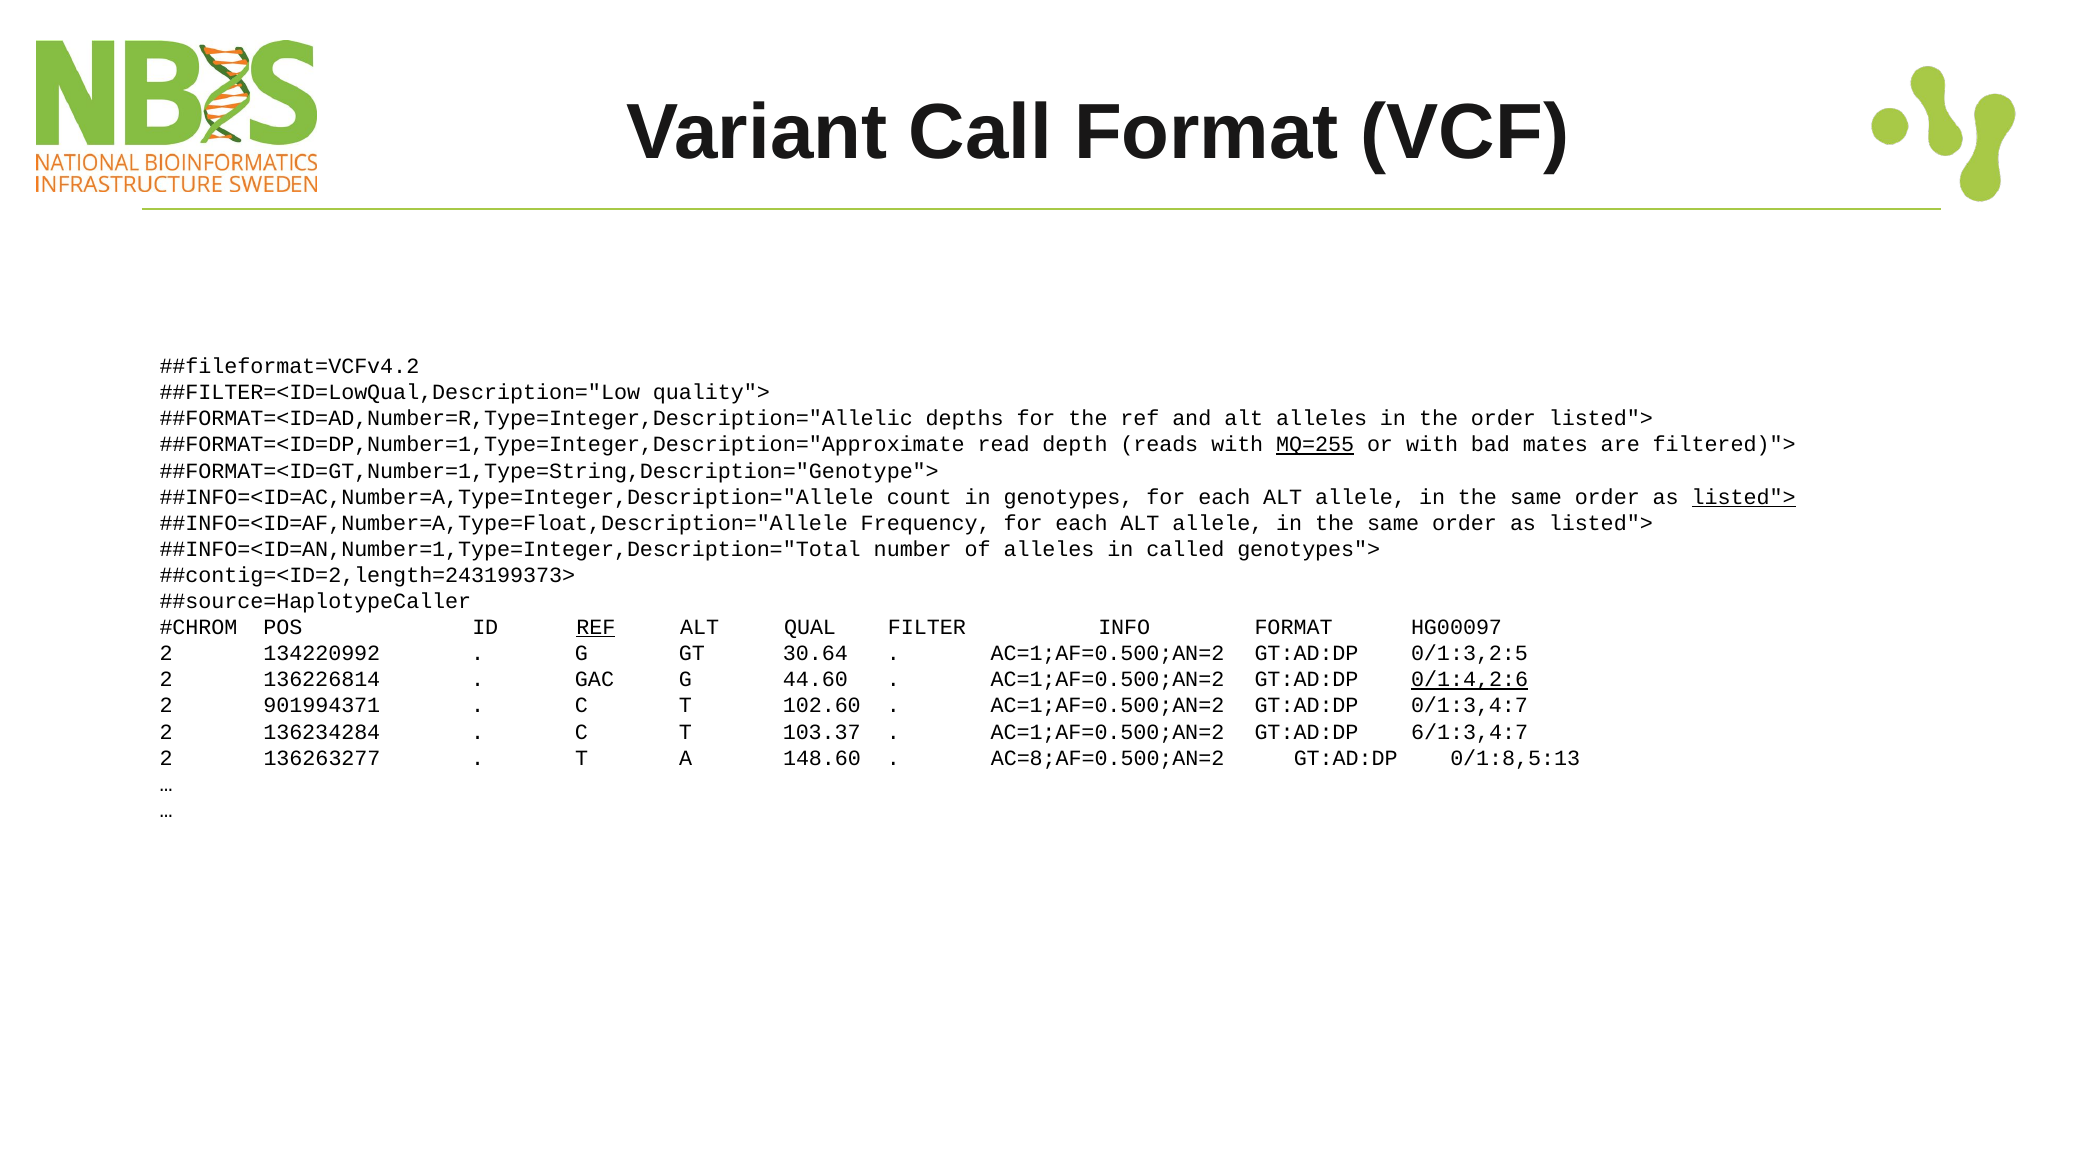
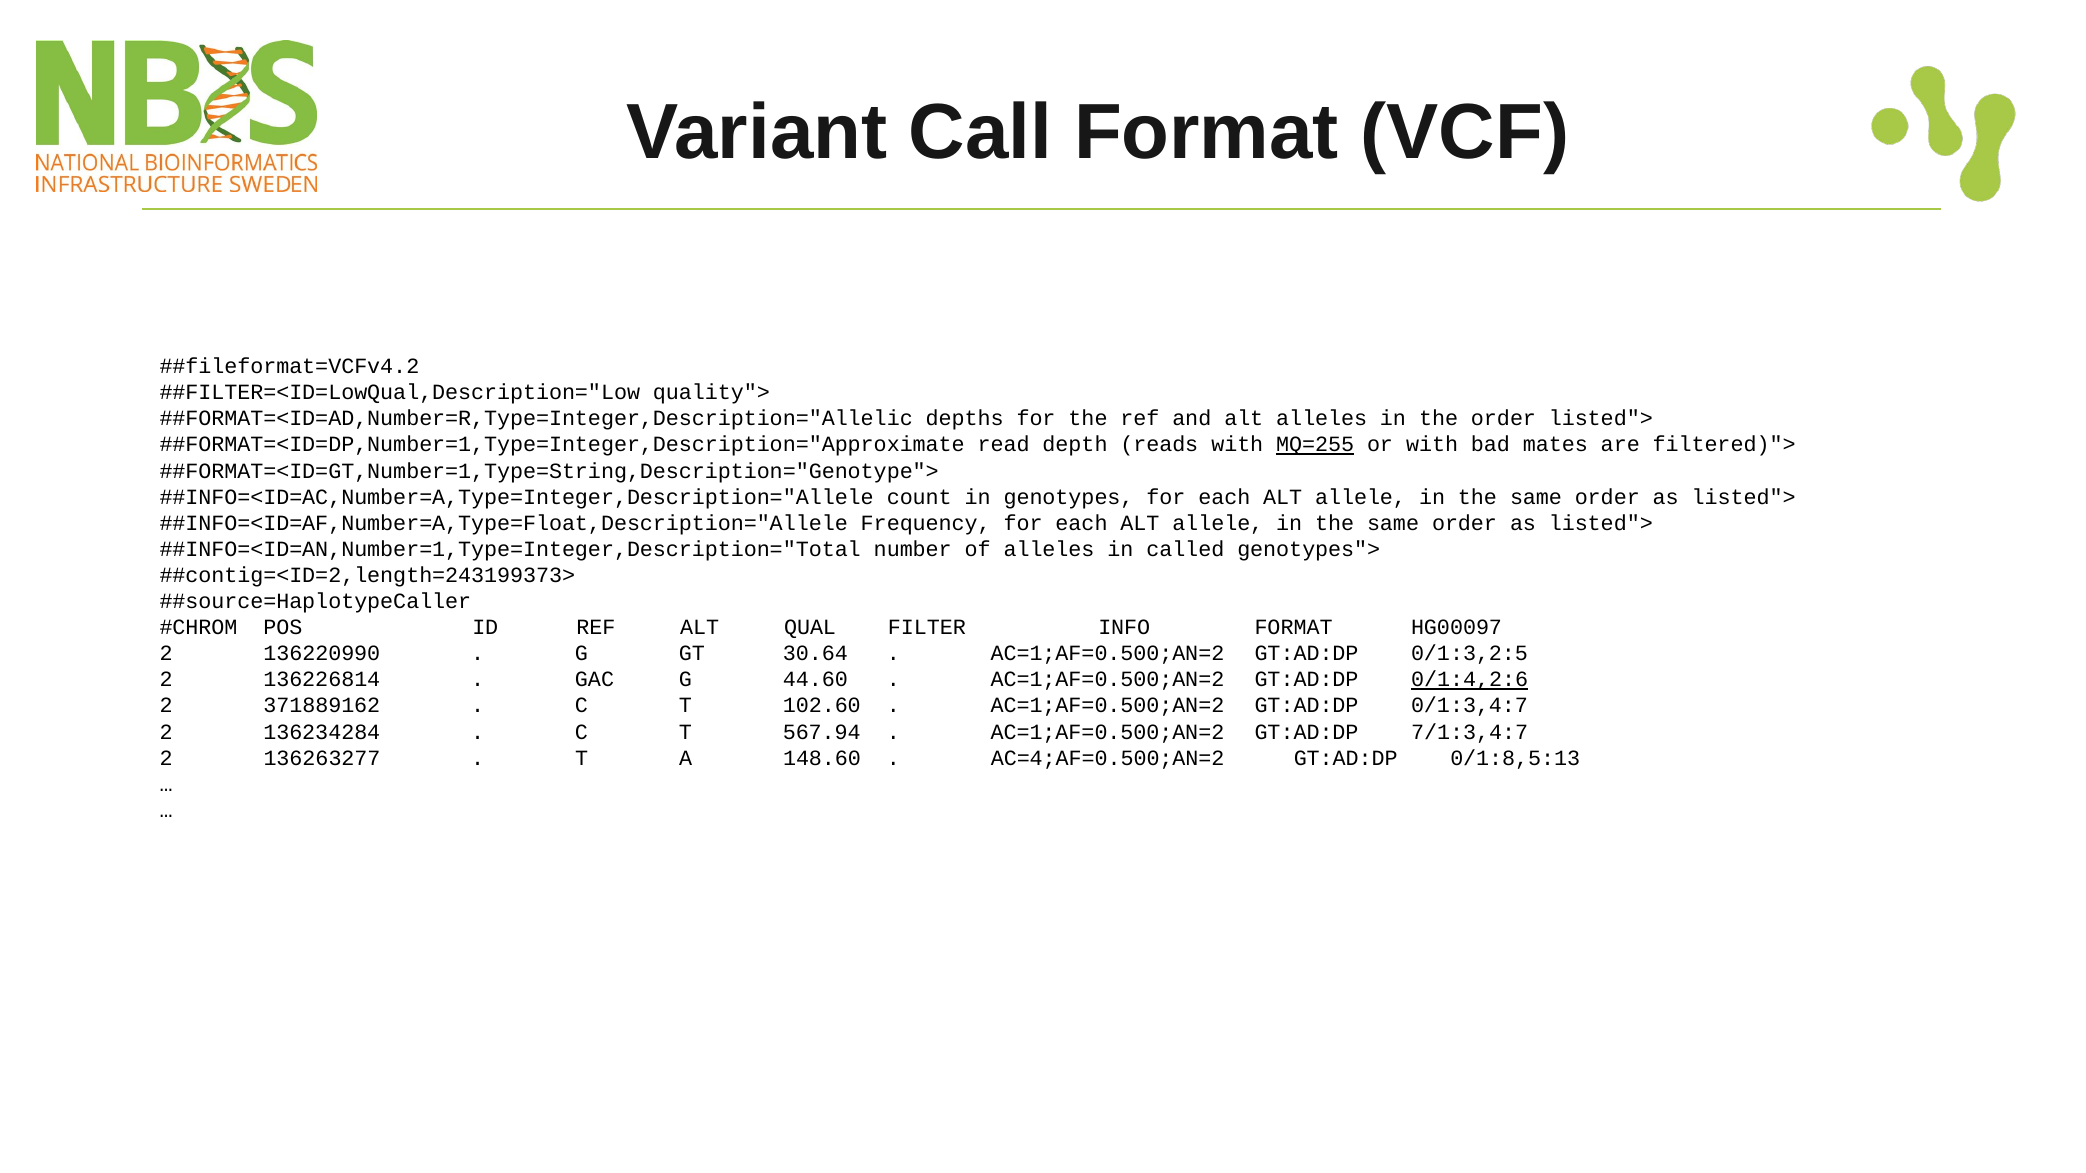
listed"> at (1744, 497) underline: present -> none
REF at (596, 628) underline: present -> none
134220992: 134220992 -> 136220990
901994371: 901994371 -> 371889162
103.37: 103.37 -> 567.94
6/1:3,4:7: 6/1:3,4:7 -> 7/1:3,4:7
AC=8;AF=0.500;AN=2: AC=8;AF=0.500;AN=2 -> AC=4;AF=0.500;AN=2
